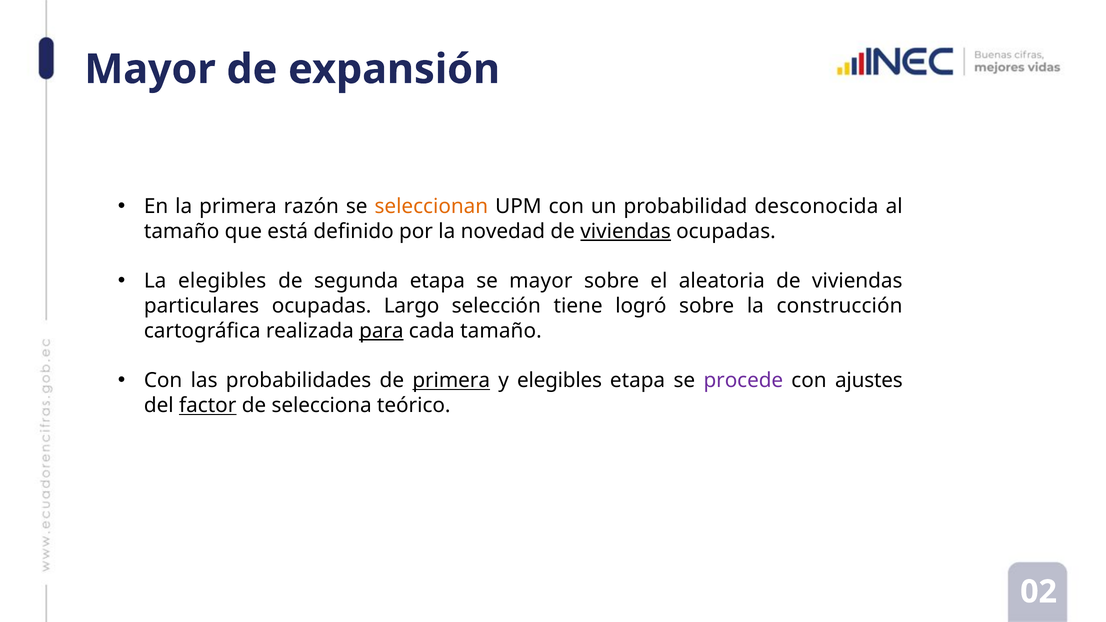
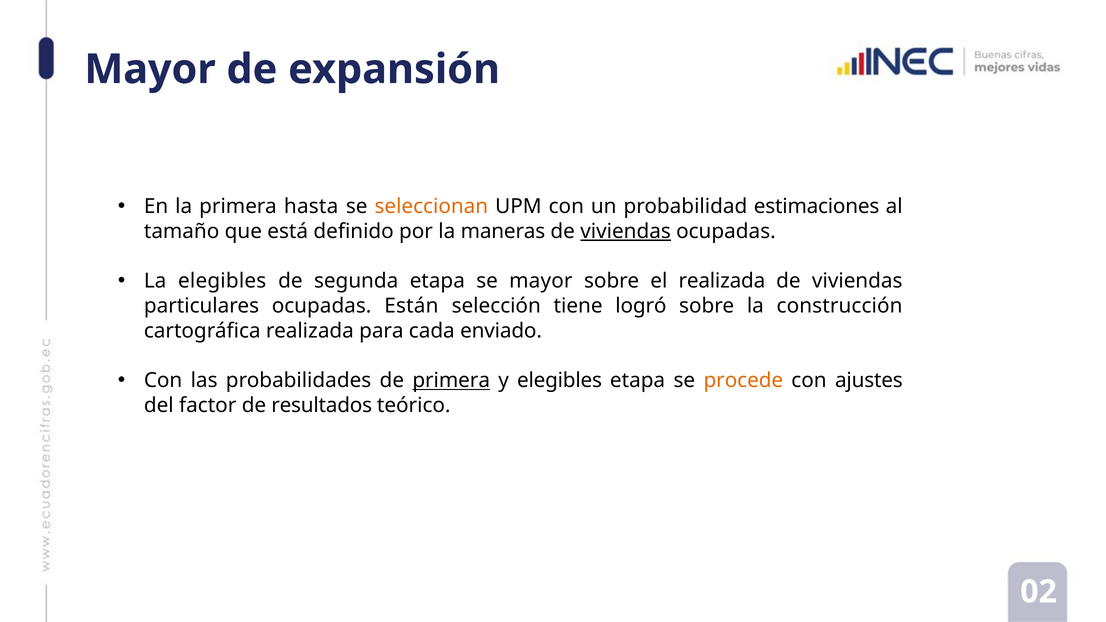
razón: razón -> hasta
desconocida: desconocida -> estimaciones
novedad: novedad -> maneras
el aleatoria: aleatoria -> realizada
Largo: Largo -> Están
para underline: present -> none
cada tamaño: tamaño -> enviado
procede colour: purple -> orange
factor underline: present -> none
selecciona: selecciona -> resultados
